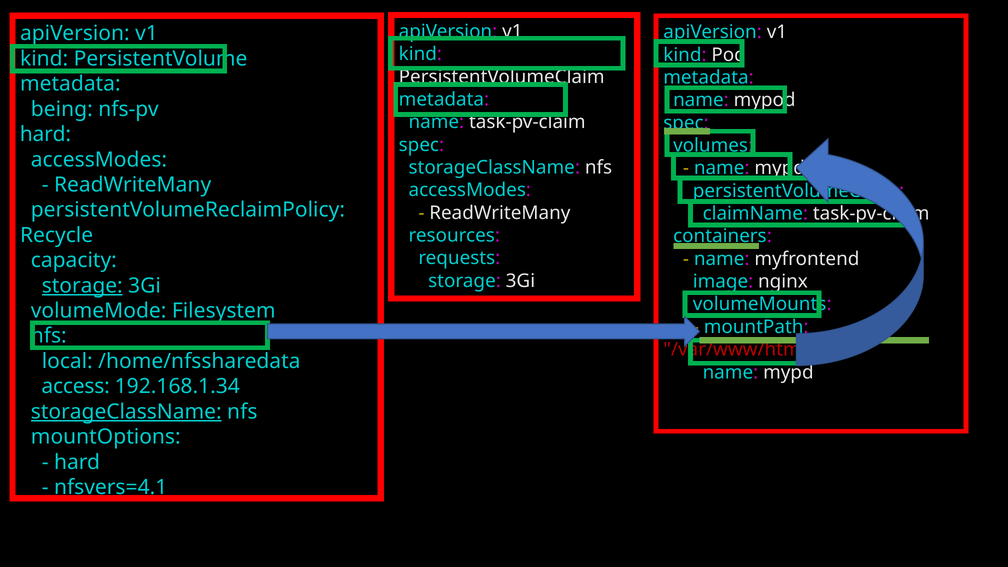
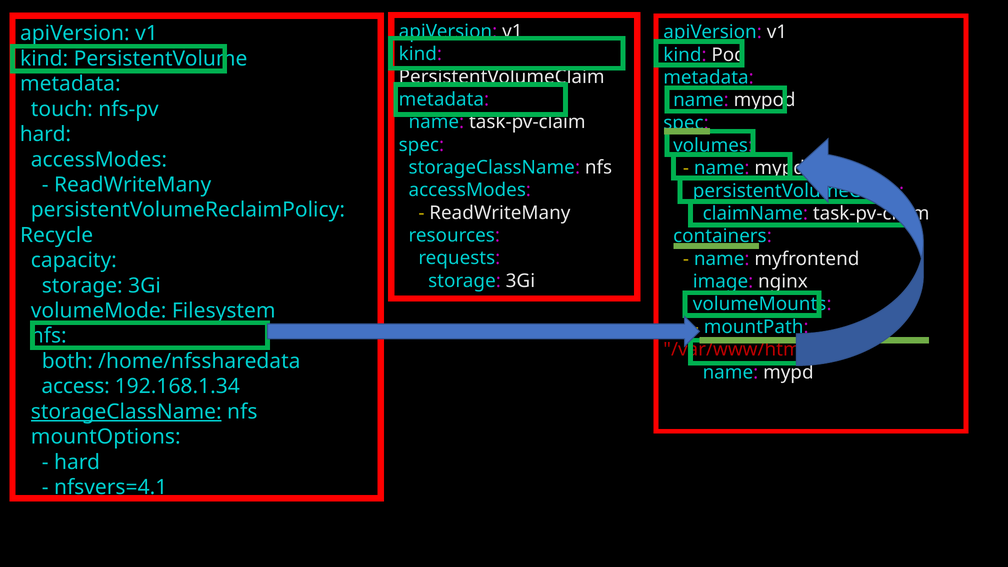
being: being -> touch
storage at (82, 286) underline: present -> none
local: local -> both
